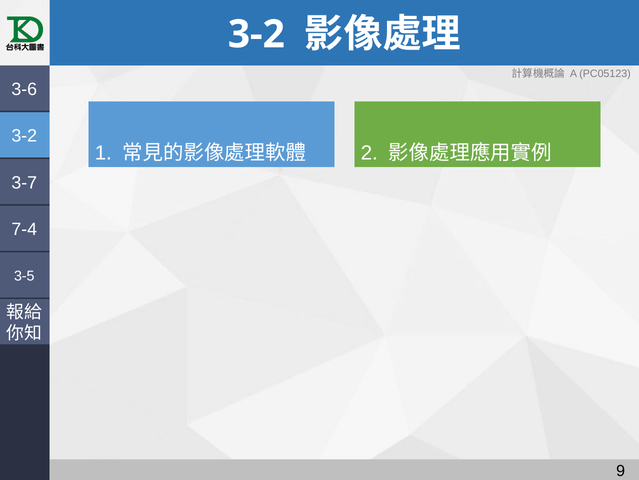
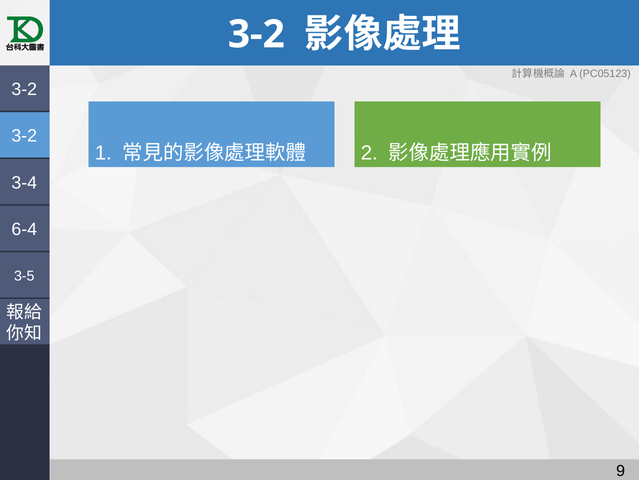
3-6 at (24, 89): 3-6 -> 3-2
3-7: 3-7 -> 3-4
7-4: 7-4 -> 6-4
